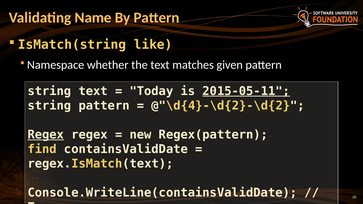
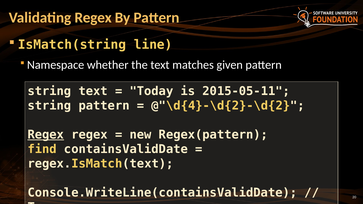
Validating Name: Name -> Regex
like: like -> line
2015-05-11 underline: present -> none
